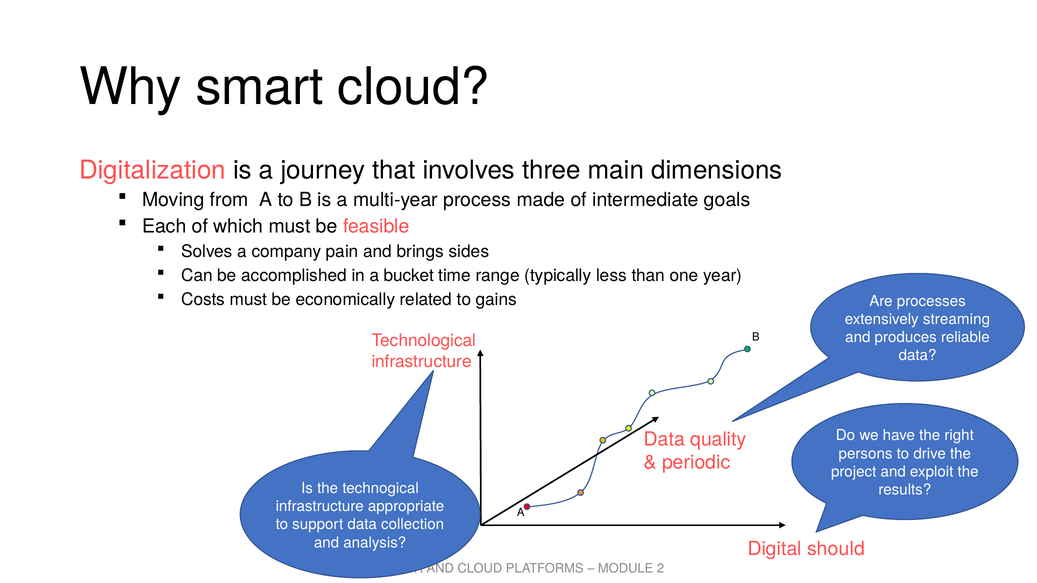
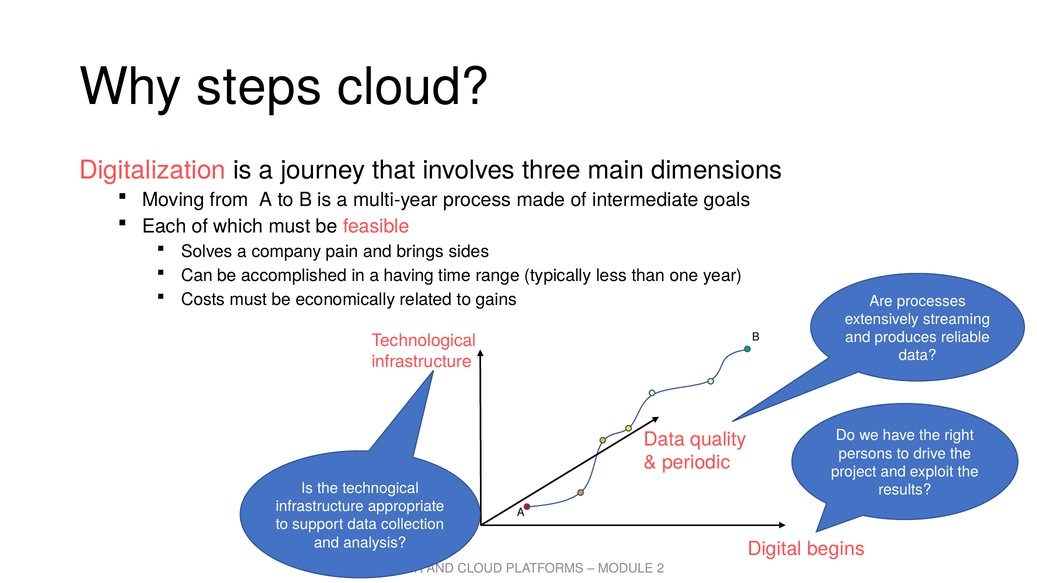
smart: smart -> steps
bucket: bucket -> having
should: should -> begins
